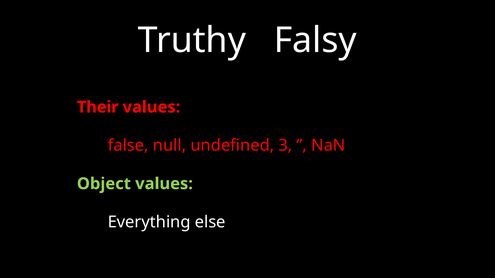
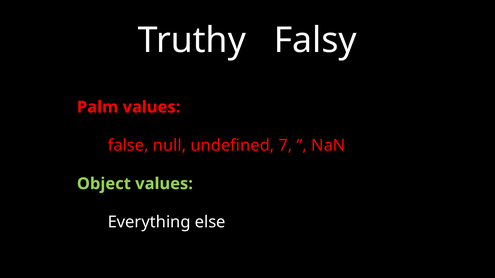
Their: Their -> Palm
3: 3 -> 7
